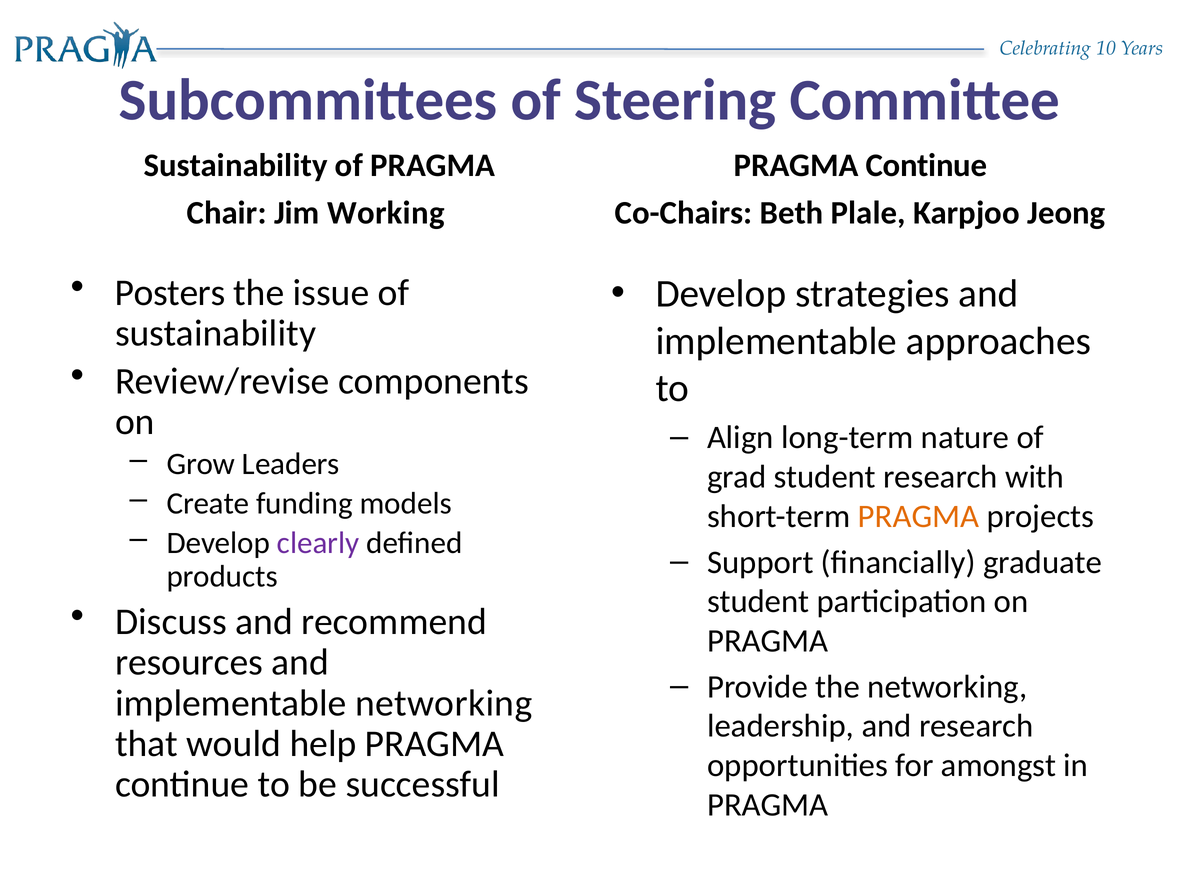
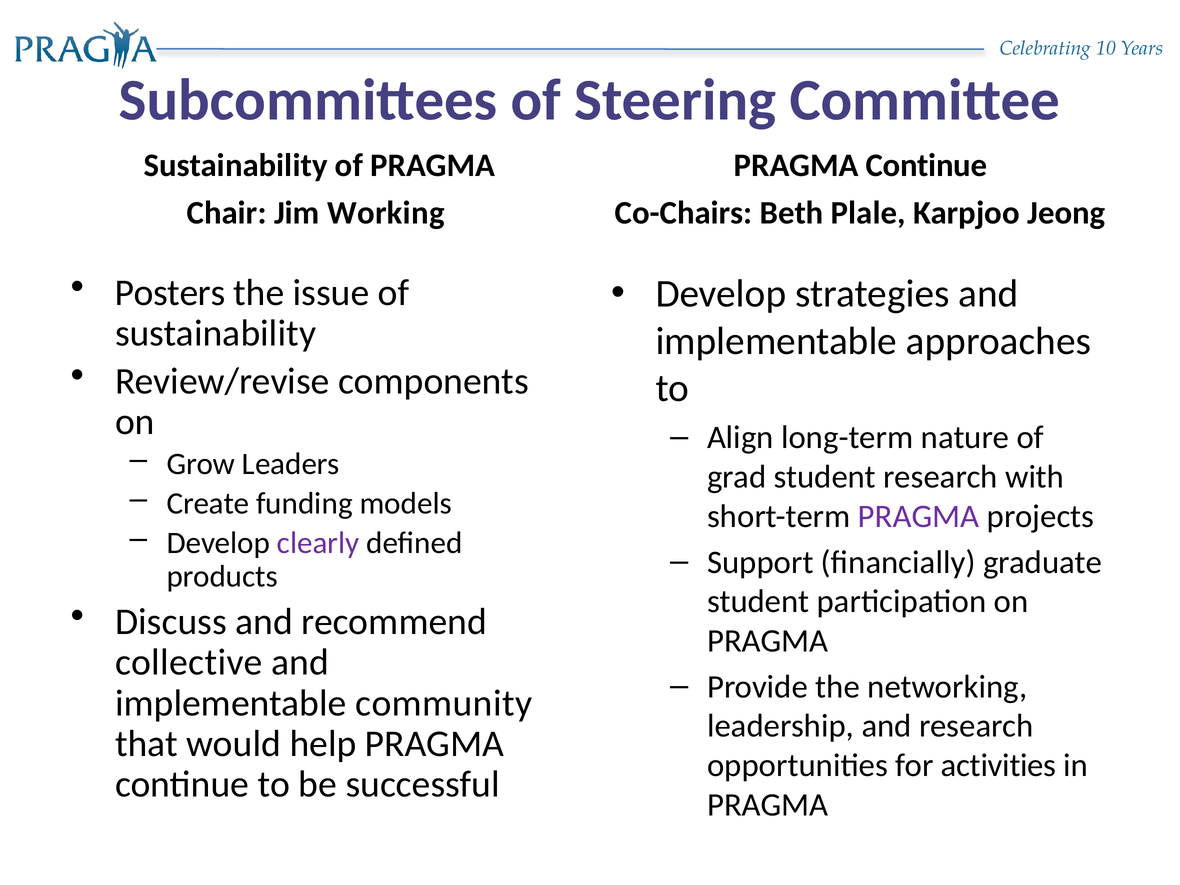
PRAGMA at (919, 516) colour: orange -> purple
resources: resources -> collective
implementable networking: networking -> community
amongst: amongst -> activities
